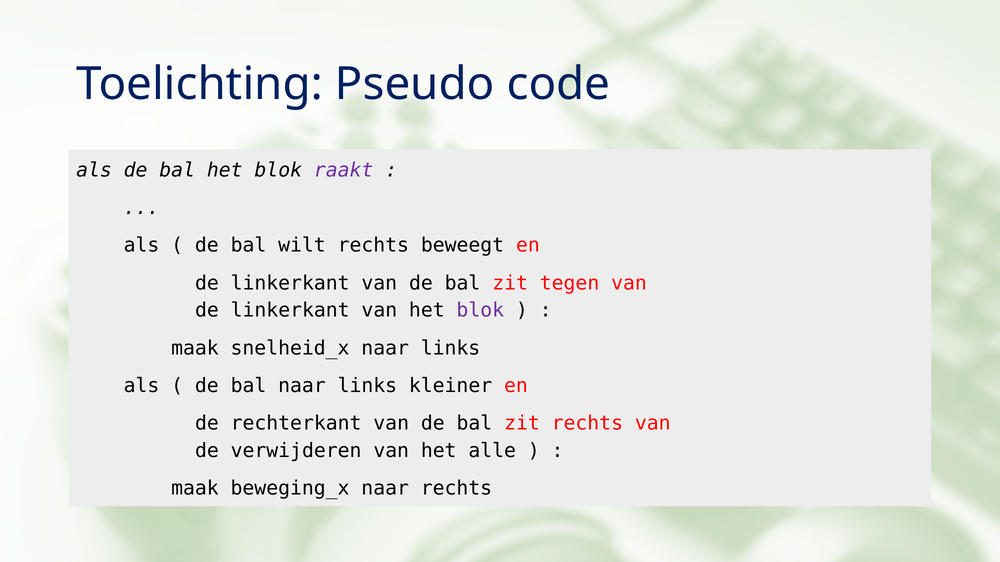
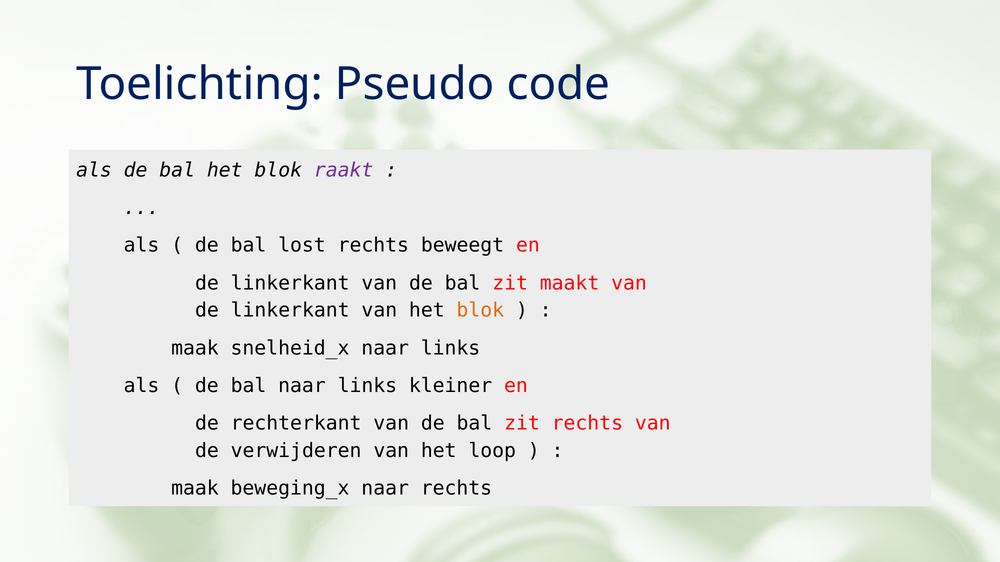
wilt: wilt -> lost
tegen: tegen -> maakt
blok at (480, 311) colour: purple -> orange
alle: alle -> loop
